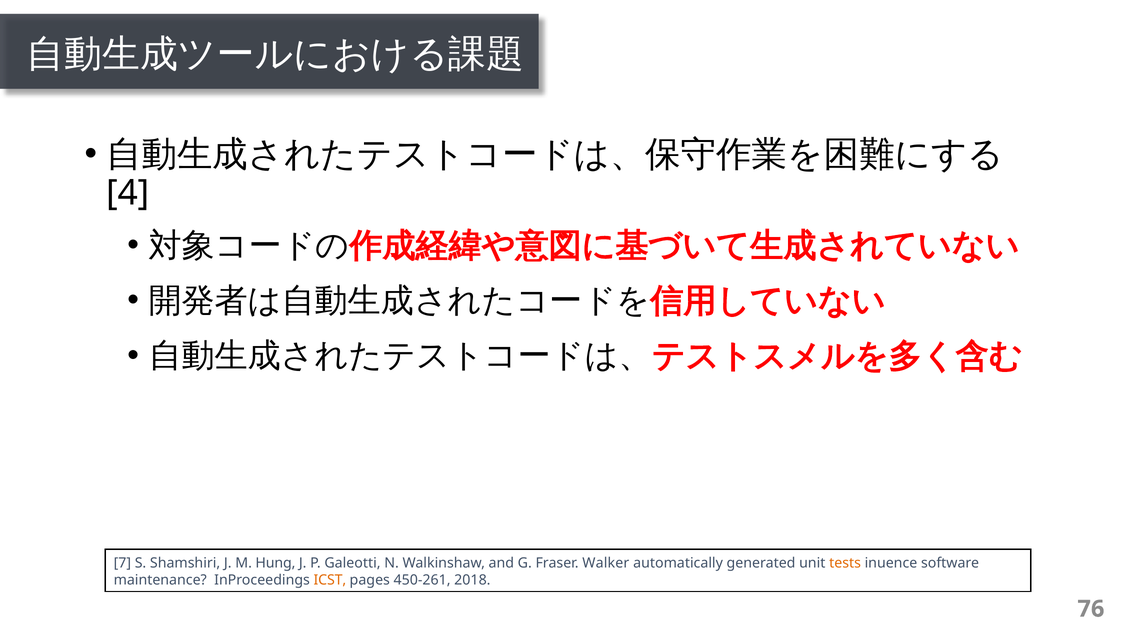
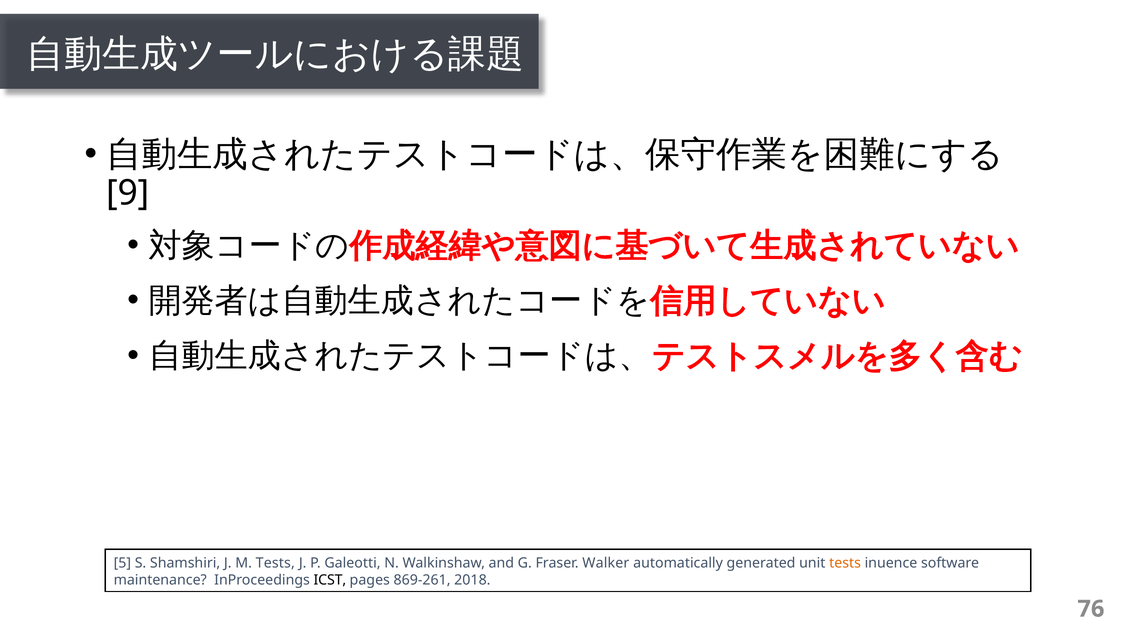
4: 4 -> 9
7: 7 -> 5
M Hung: Hung -> Tests
ICST colour: orange -> black
450-261: 450-261 -> 869-261
